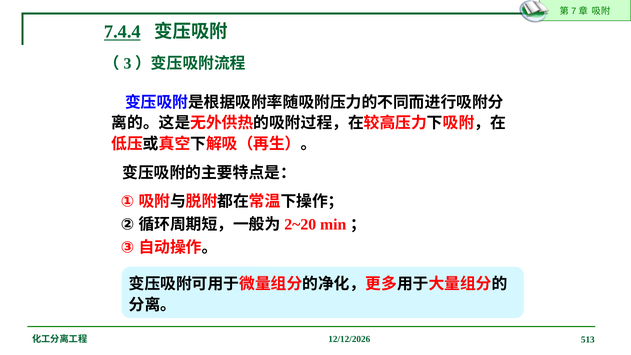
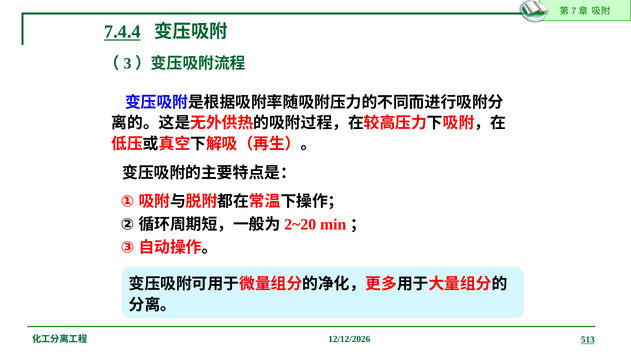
513 underline: none -> present
